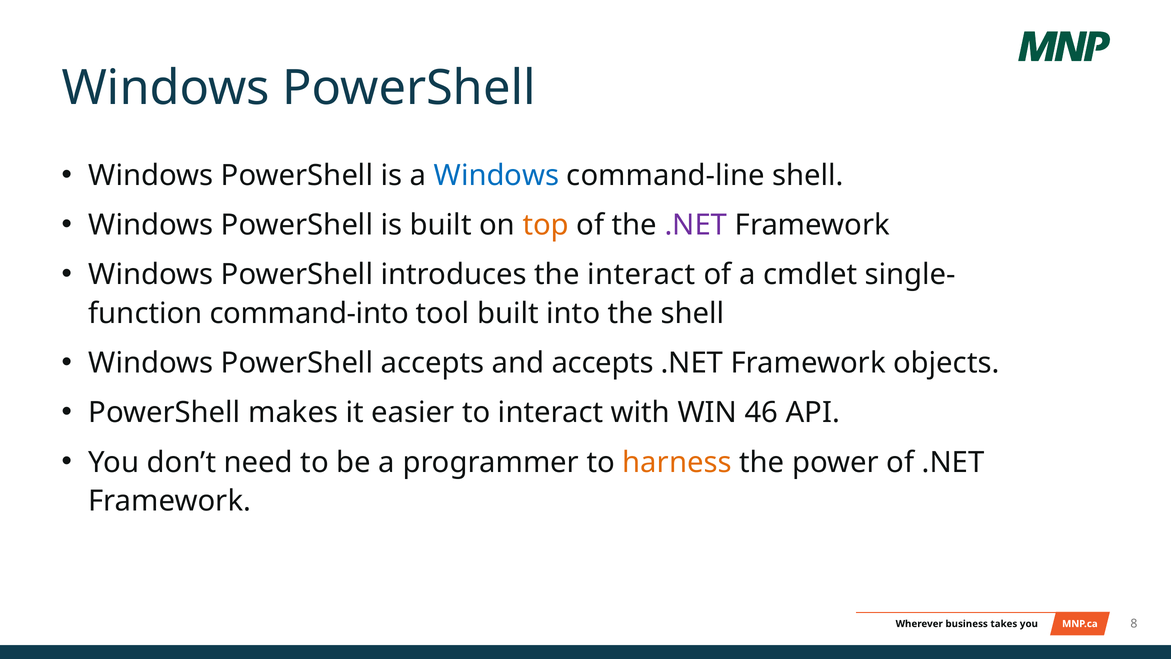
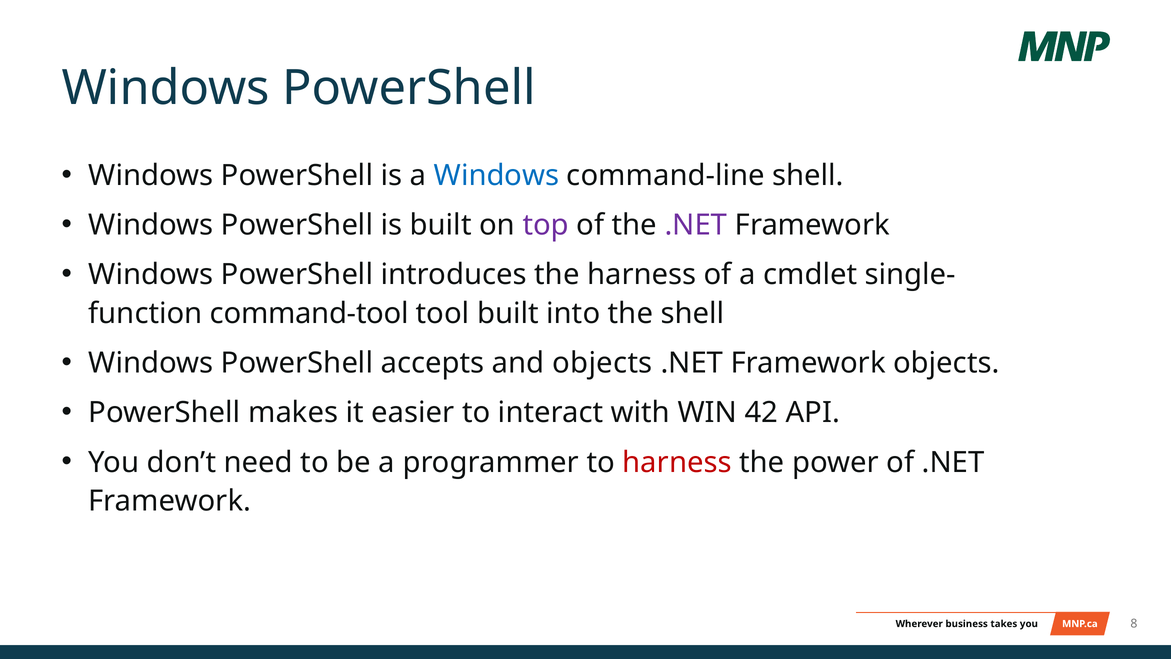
top colour: orange -> purple
the interact: interact -> harness
command-into: command-into -> command-tool
and accepts: accepts -> objects
46: 46 -> 42
harness at (677, 462) colour: orange -> red
